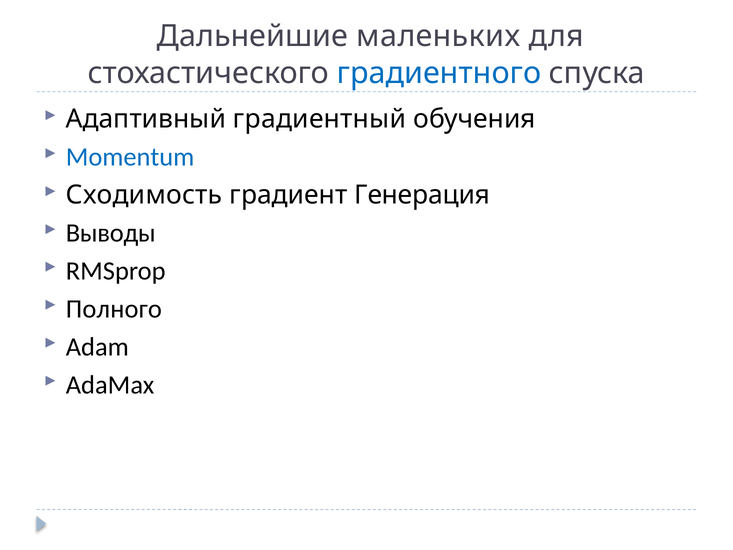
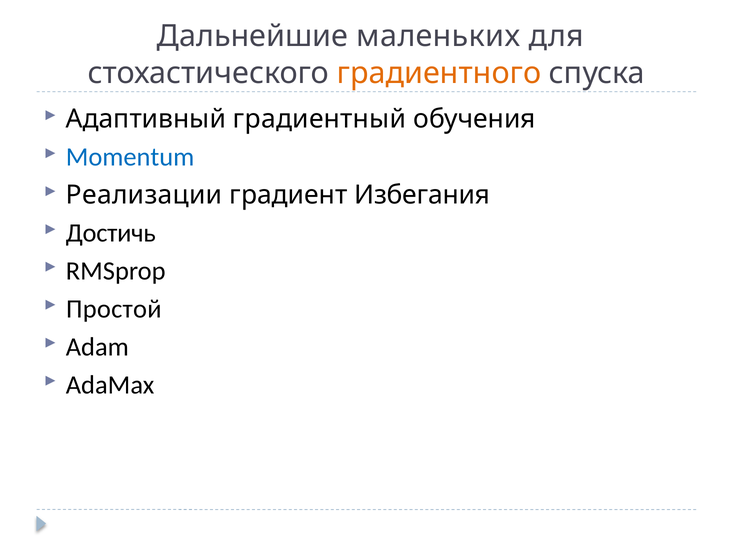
градиентного colour: blue -> orange
Сходимость: Сходимость -> Реализации
Генерация: Генерация -> Избегания
Выводы: Выводы -> Достичь
Полного: Полного -> Простой
